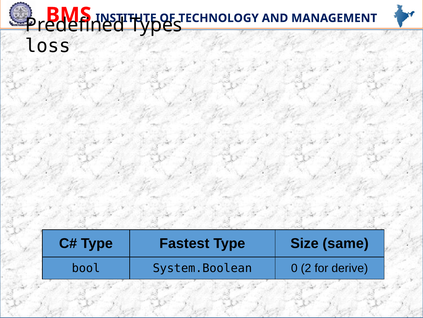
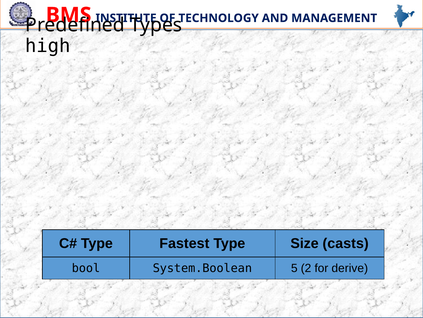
loss: loss -> high
same: same -> casts
System.Boolean 0: 0 -> 5
